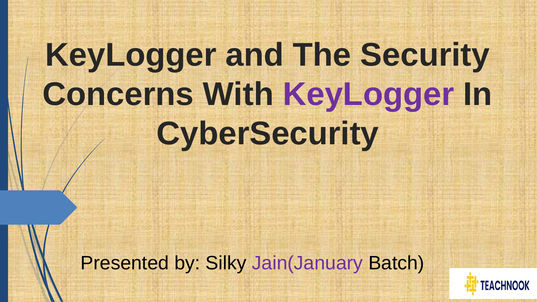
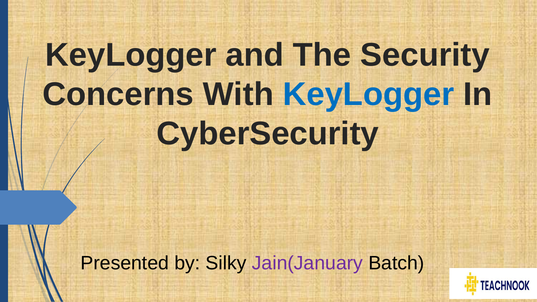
KeyLogger at (368, 94) colour: purple -> blue
